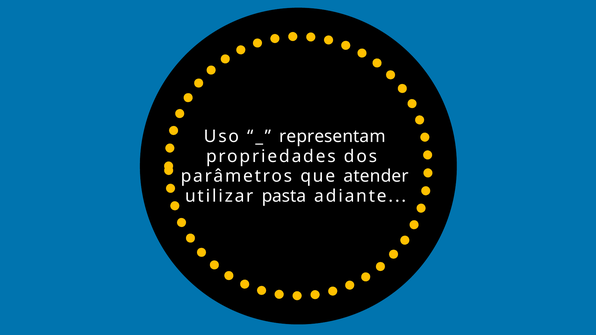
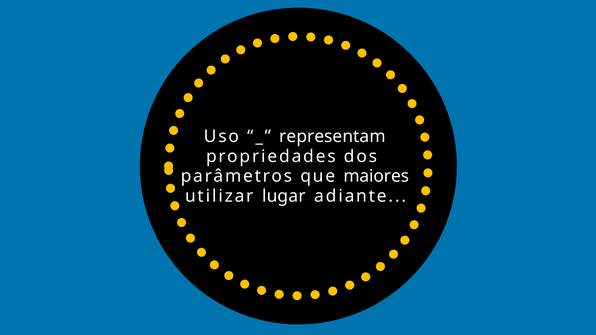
atender: atender -> maiores
pasta: pasta -> lugar
